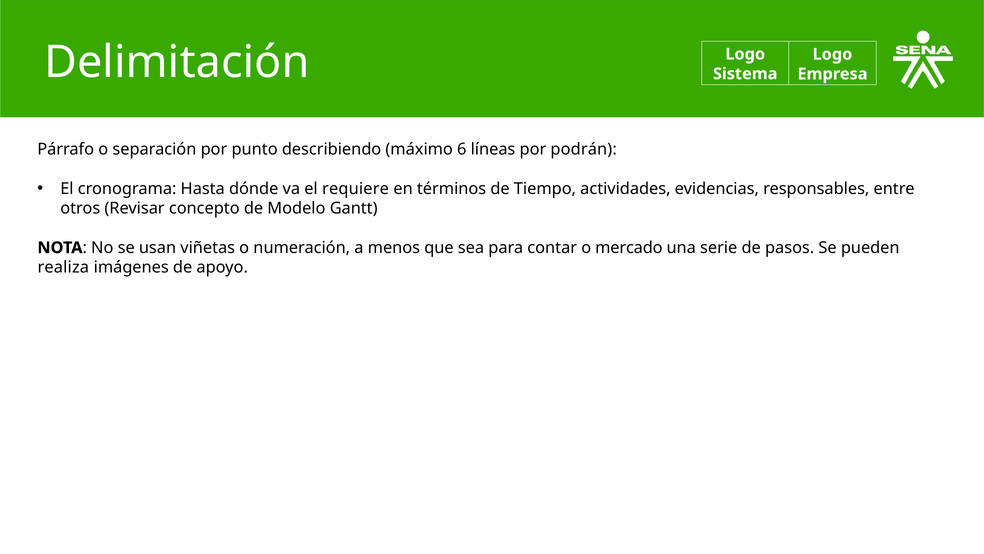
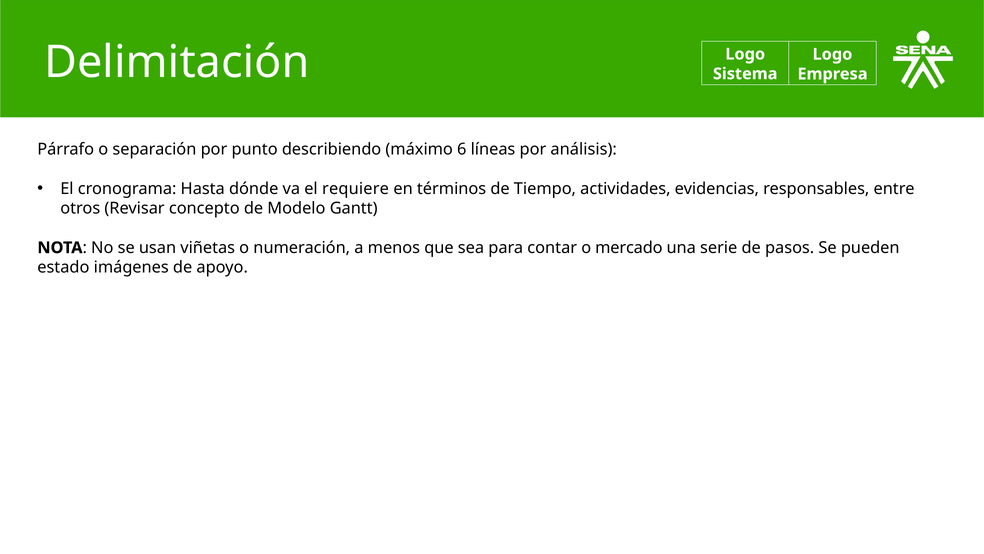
podrán: podrán -> análisis
realiza: realiza -> estado
